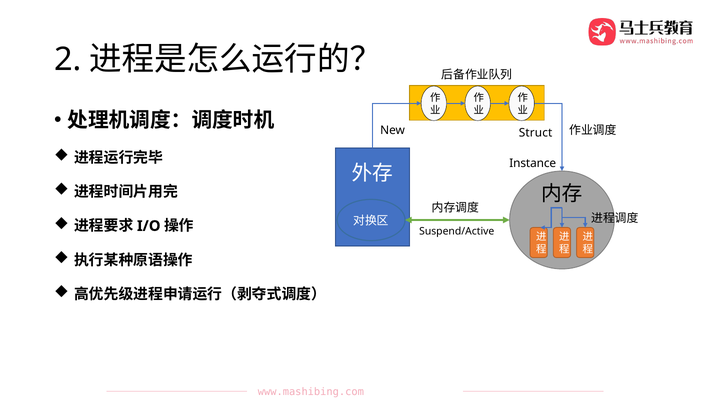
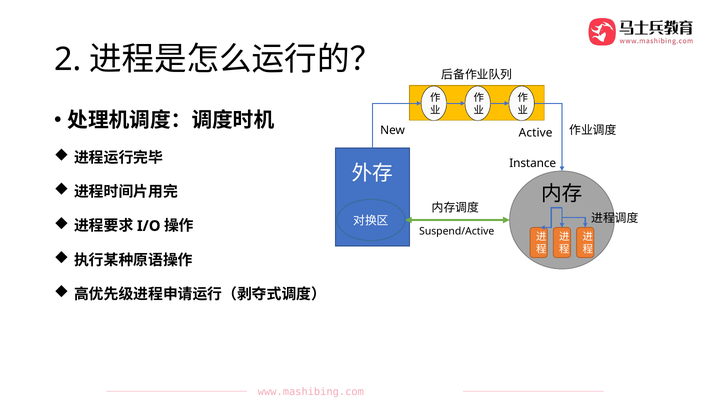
Struct: Struct -> Active
